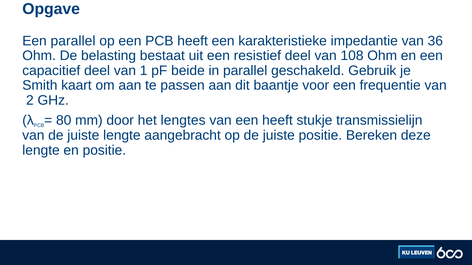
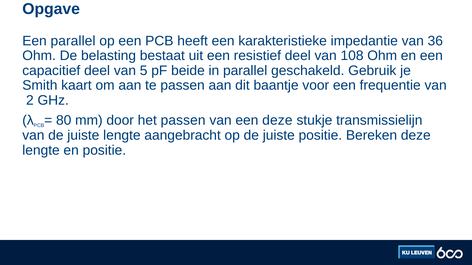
1: 1 -> 5
het lengtes: lengtes -> passen
een heeft: heeft -> deze
